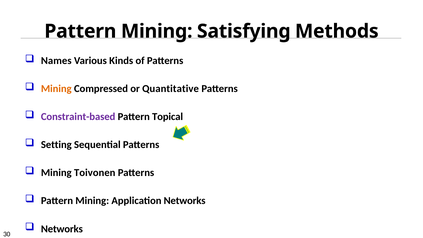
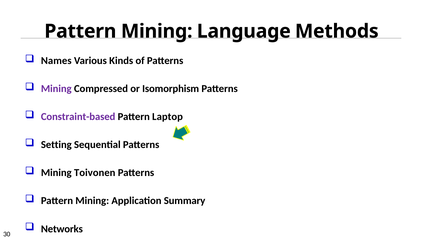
Satisfying: Satisfying -> Language
Mining at (56, 89) colour: orange -> purple
Quantitative: Quantitative -> Isomorphism
Topical: Topical -> Laptop
Application Networks: Networks -> Summary
